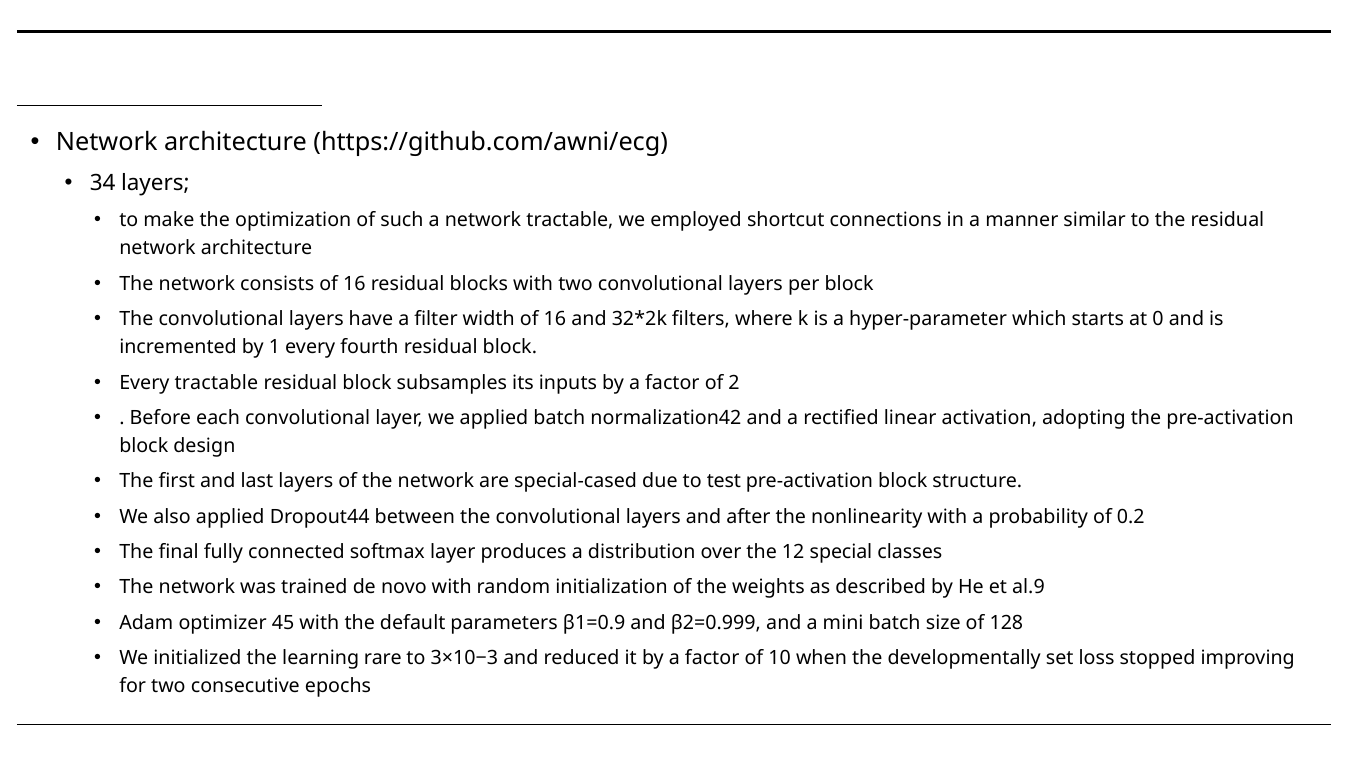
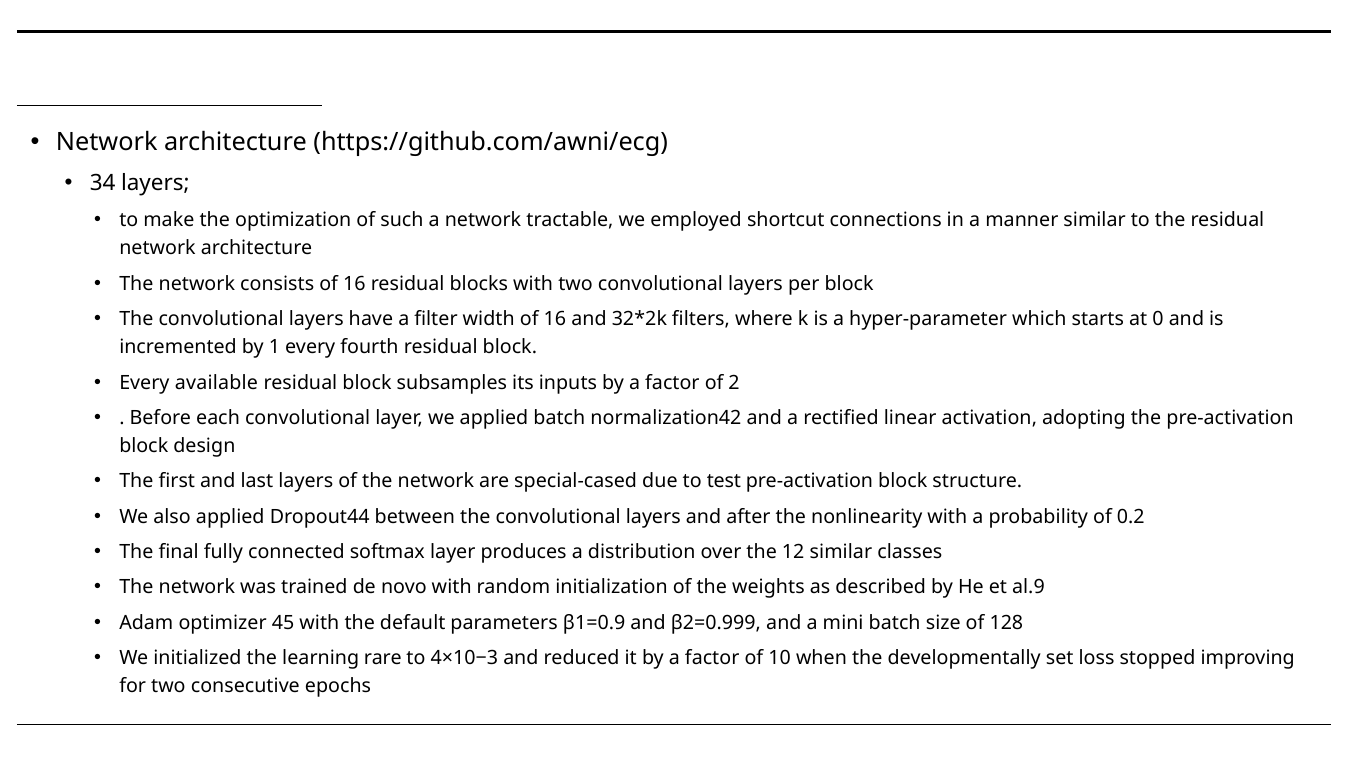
Every tractable: tractable -> available
12 special: special -> similar
3×10−3: 3×10−3 -> 4×10−3
